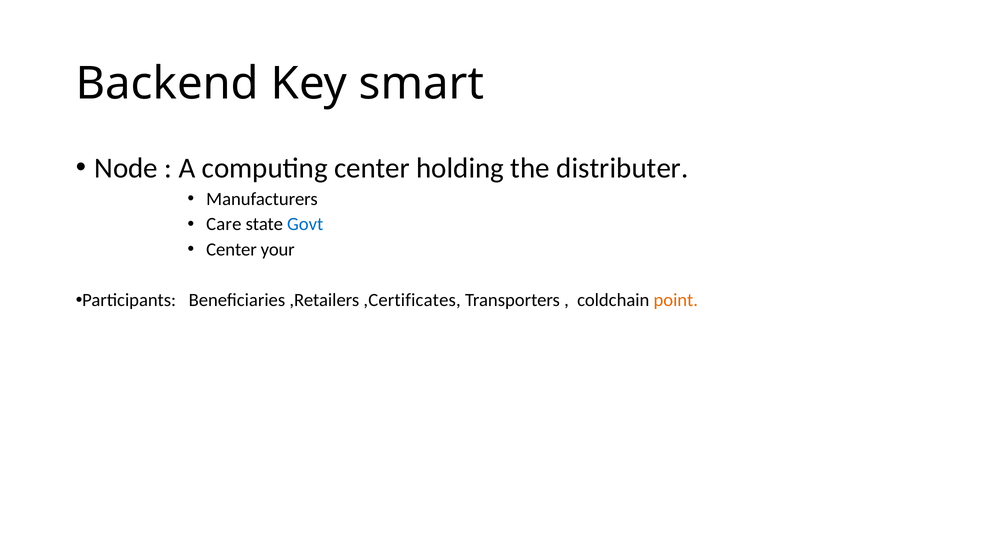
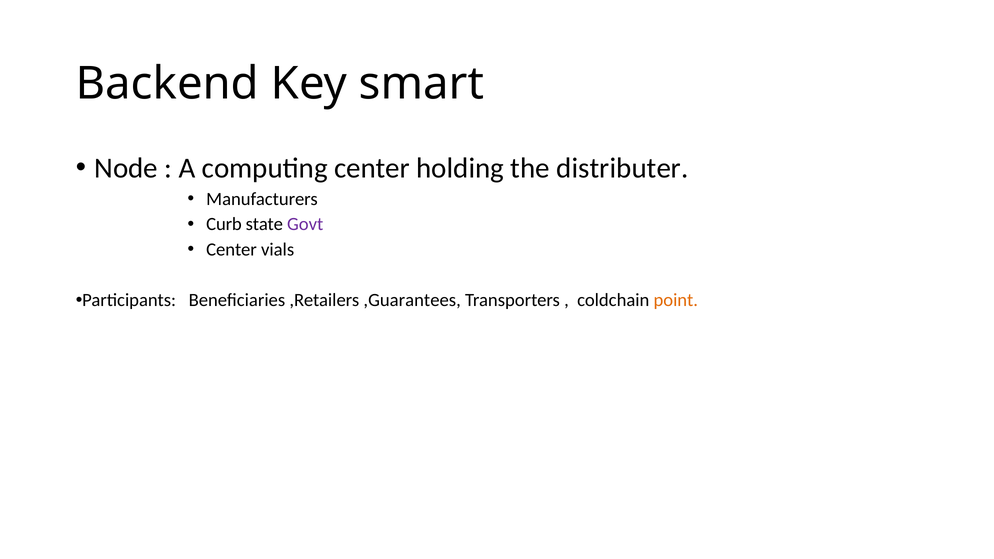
Care: Care -> Curb
Govt colour: blue -> purple
your: your -> vials
,Certificates: ,Certificates -> ,Guarantees
